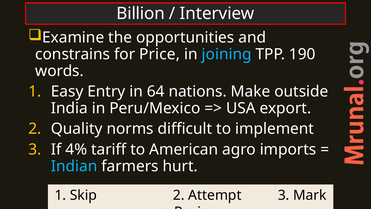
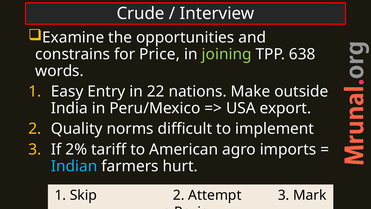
Billion: Billion -> Crude
joining colour: light blue -> light green
190: 190 -> 638
64: 64 -> 22
4%: 4% -> 2%
